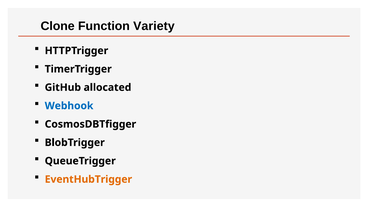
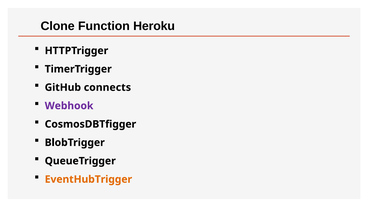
Variety: Variety -> Heroku
allocated: allocated -> connects
Webhook colour: blue -> purple
